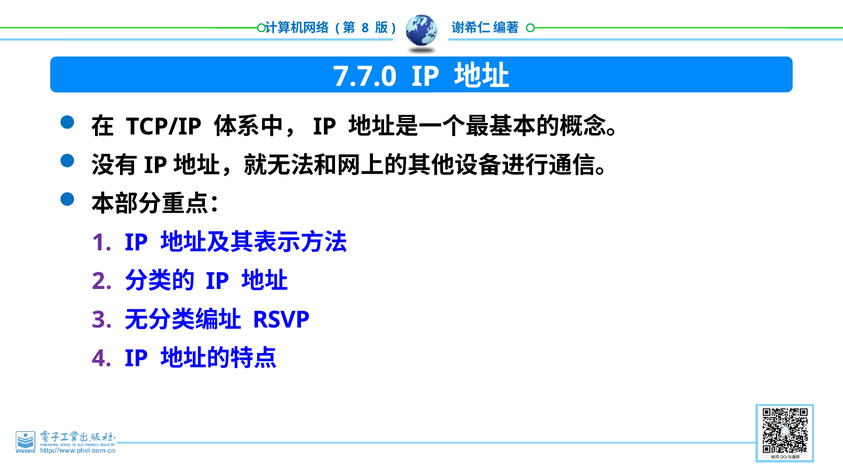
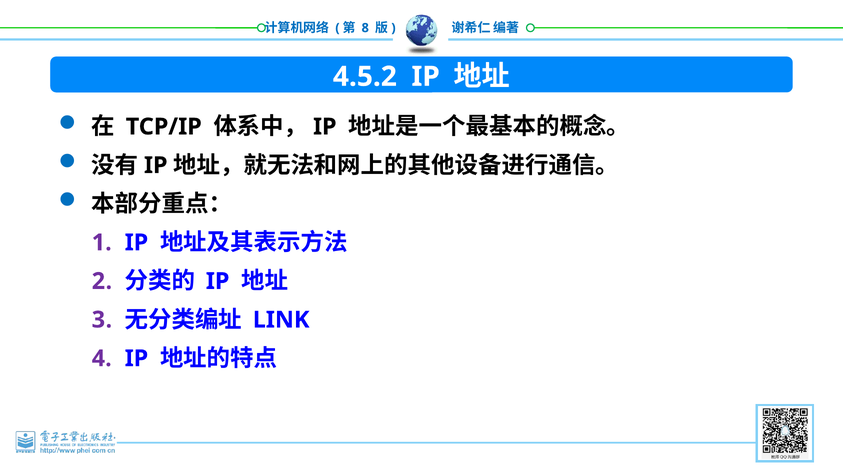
7.7.0: 7.7.0 -> 4.5.2
RSVP: RSVP -> LINK
